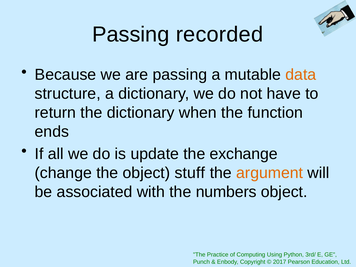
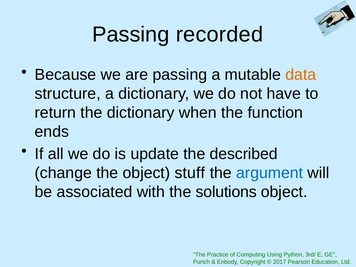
exchange: exchange -> described
argument colour: orange -> blue
numbers: numbers -> solutions
